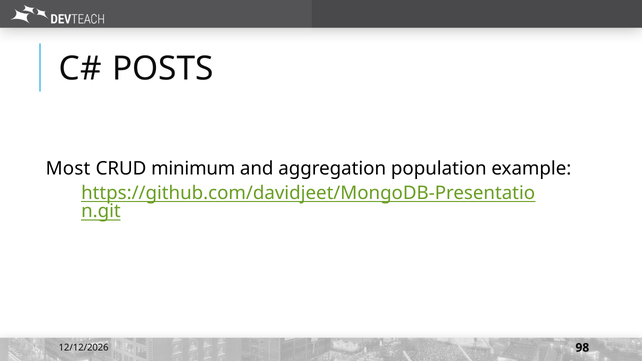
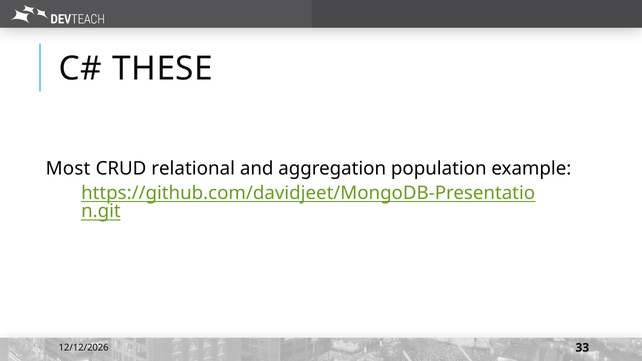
POSTS: POSTS -> THESE
minimum: minimum -> relational
98: 98 -> 33
